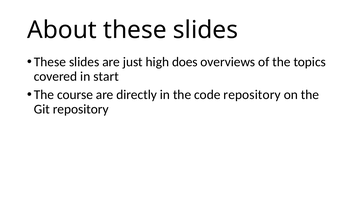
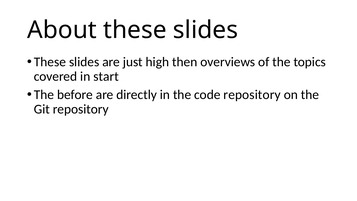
does: does -> then
course: course -> before
